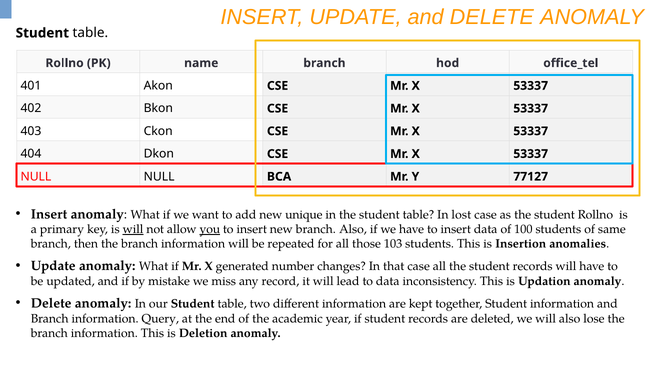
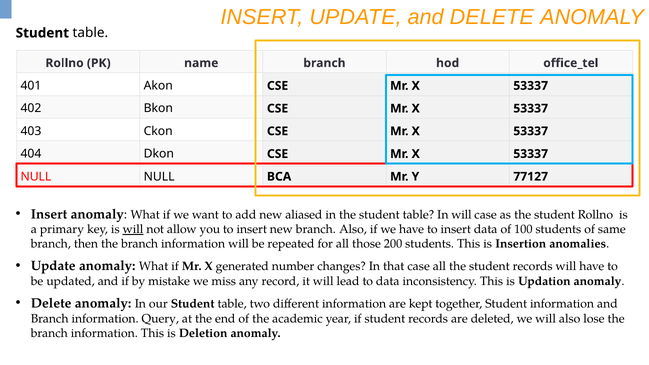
unique: unique -> aliased
In lost: lost -> will
you underline: present -> none
103: 103 -> 200
